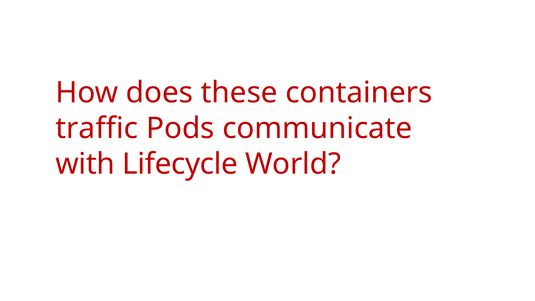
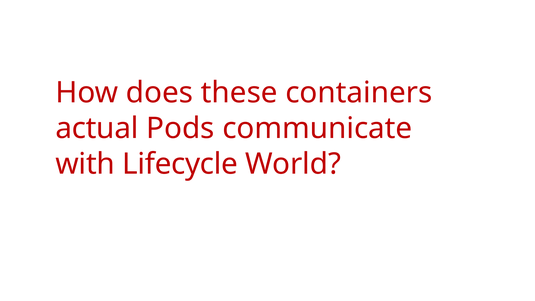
traffic: traffic -> actual
